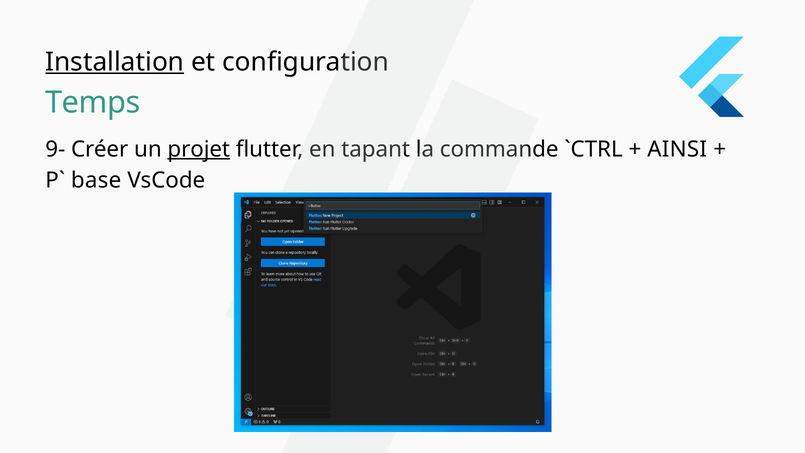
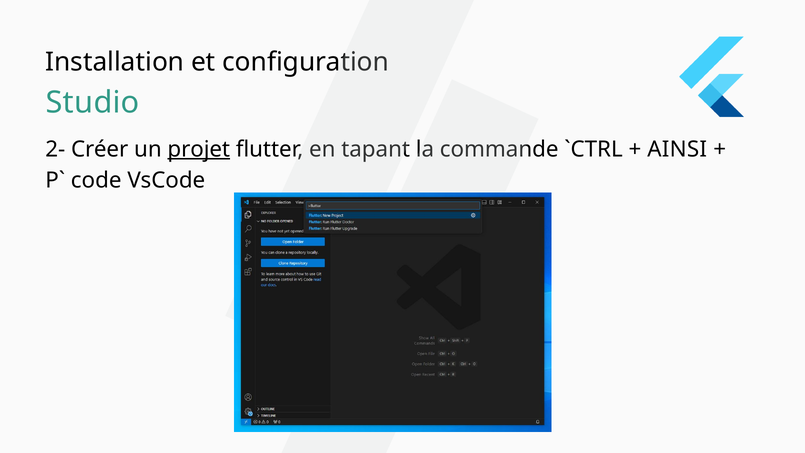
Installation underline: present -> none
Temps: Temps -> Studio
9-: 9- -> 2-
base: base -> code
